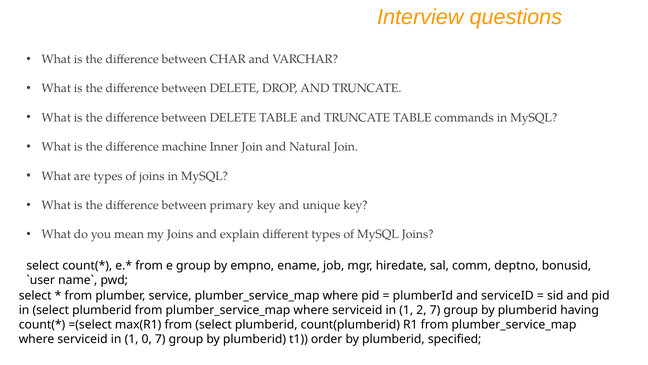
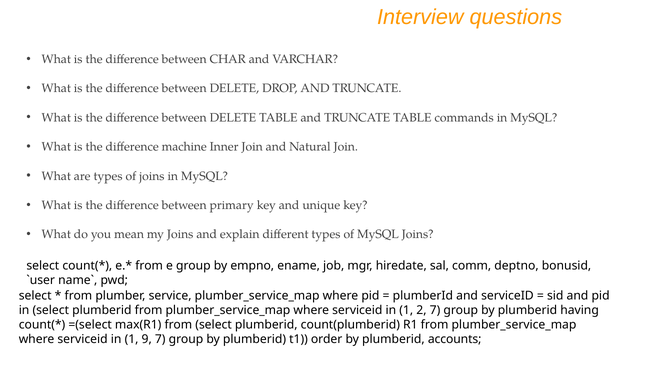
0: 0 -> 9
specified: specified -> accounts
